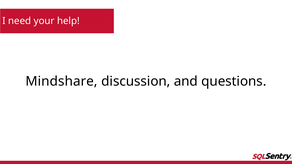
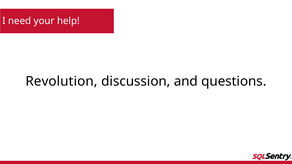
Mindshare: Mindshare -> Revolution
